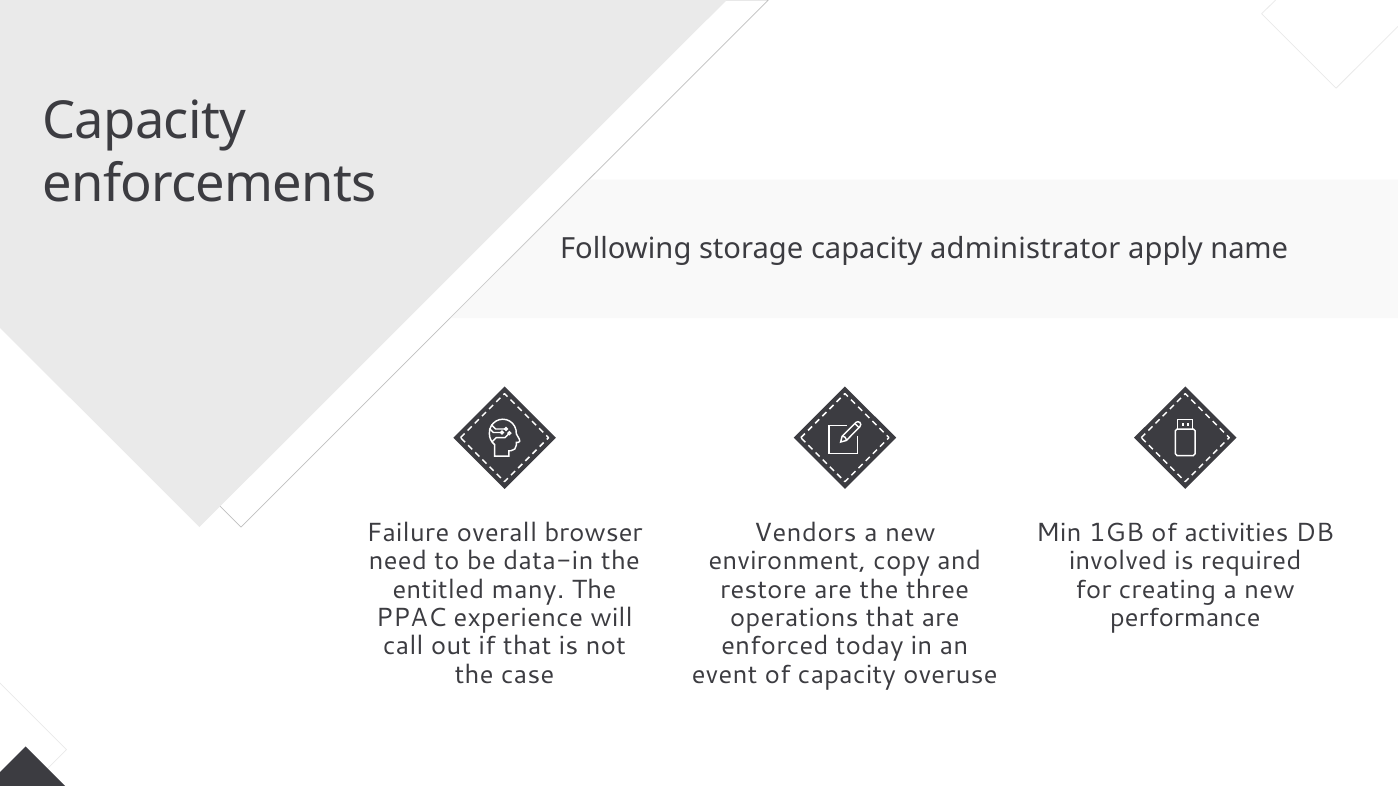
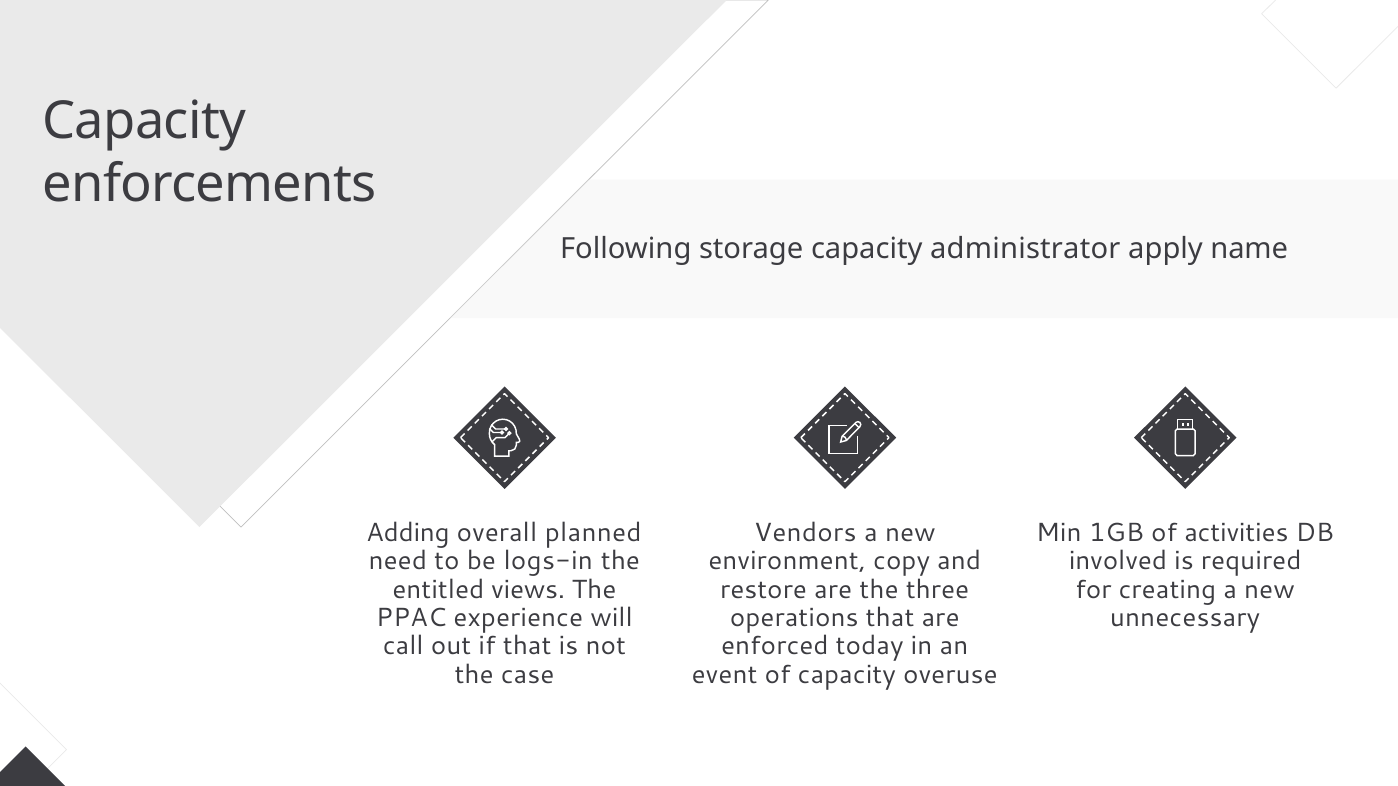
Failure: Failure -> Adding
browser: browser -> planned
data-in: data-in -> logs-in
many: many -> views
performance: performance -> unnecessary
